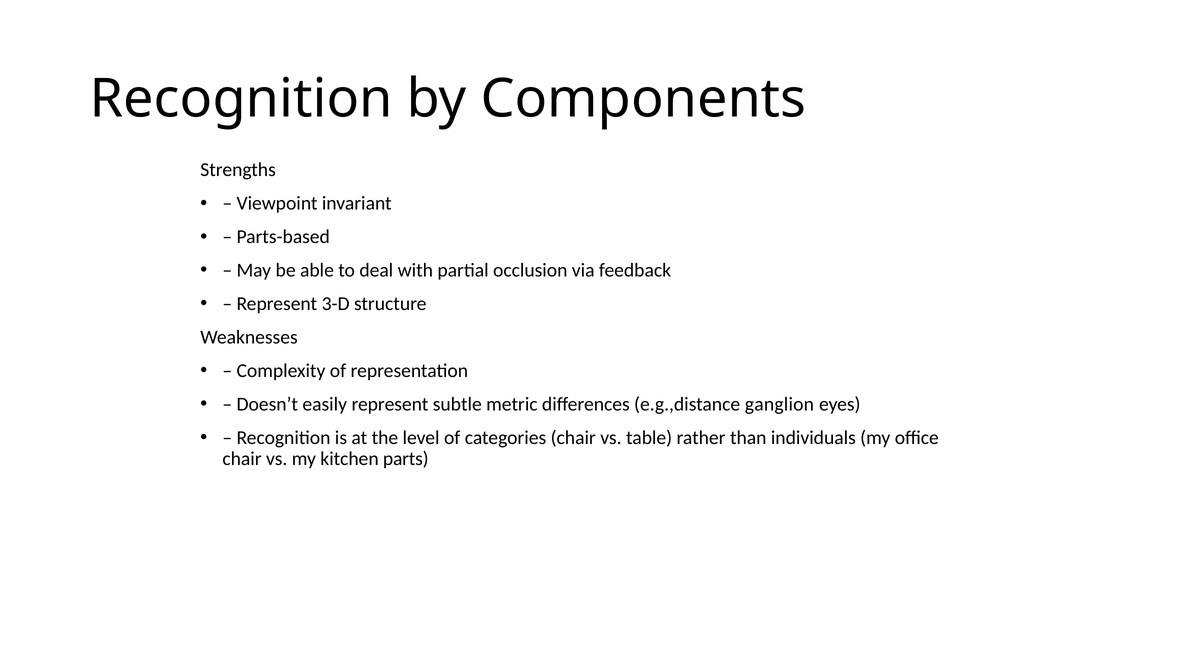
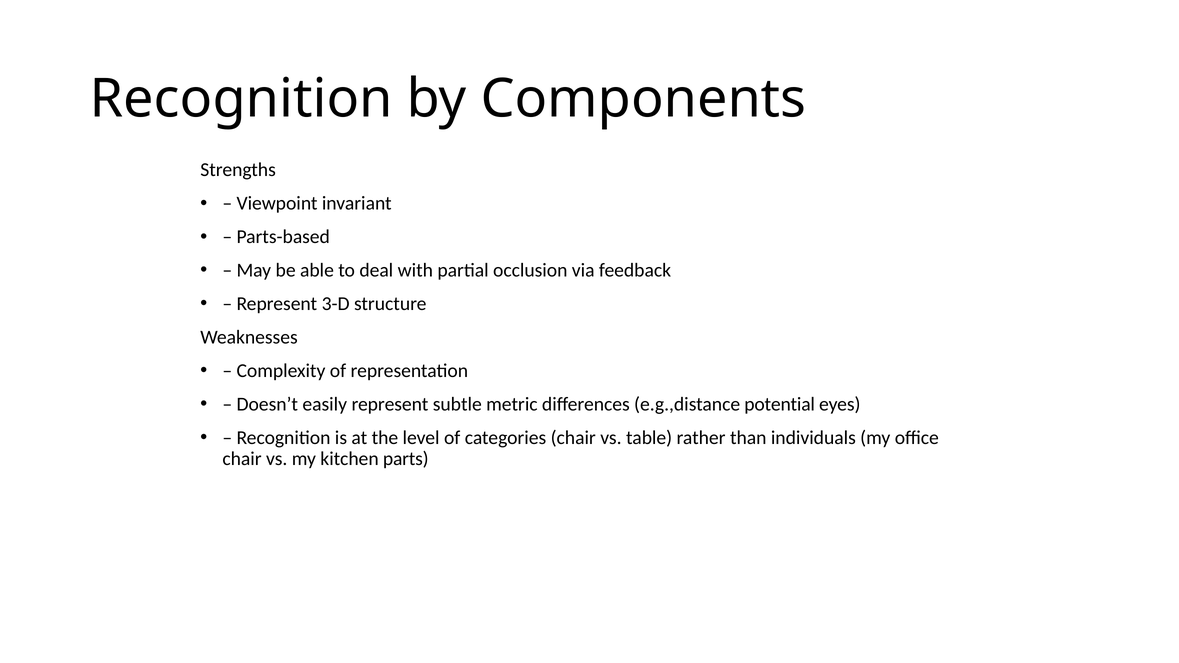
ganglion: ganglion -> potential
